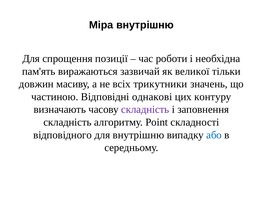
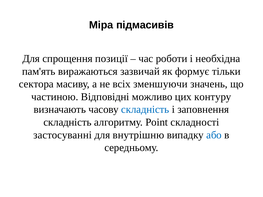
Міра внутрішню: внутрішню -> підмасивів
великої: великої -> формує
довжин: довжин -> сектора
трикутники: трикутники -> зменшуючи
однакові: однакові -> можливо
складність at (145, 110) colour: purple -> blue
відповідного: відповідного -> застосуванні
